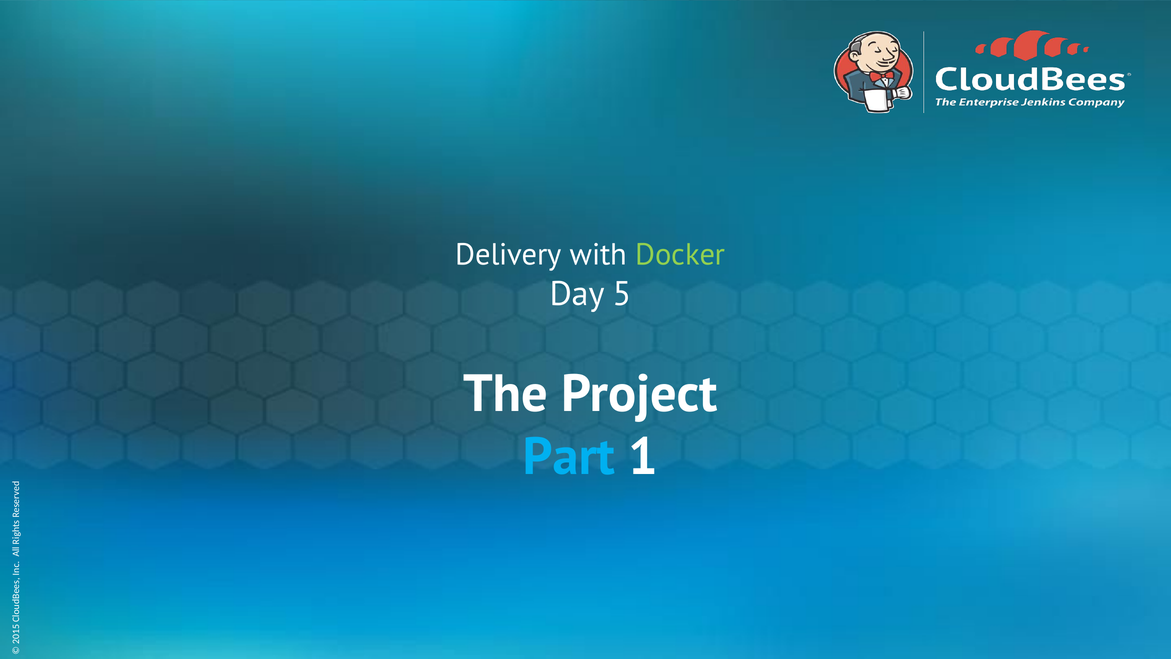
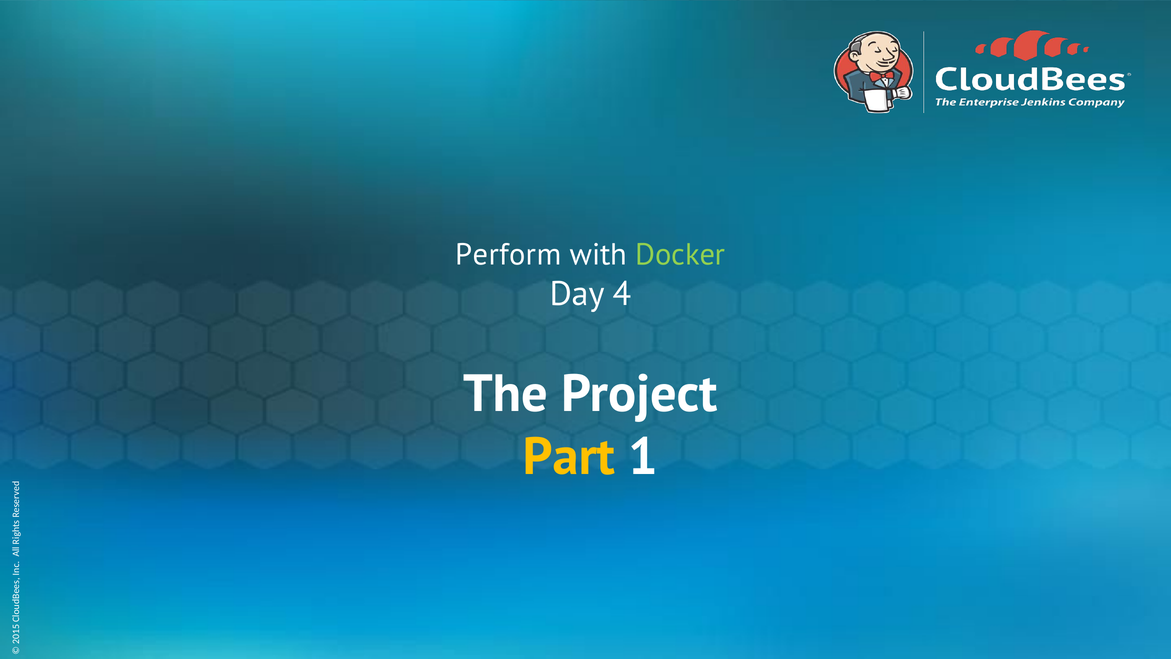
Delivery: Delivery -> Perform
Day 5: 5 -> 4
Part colour: light blue -> yellow
